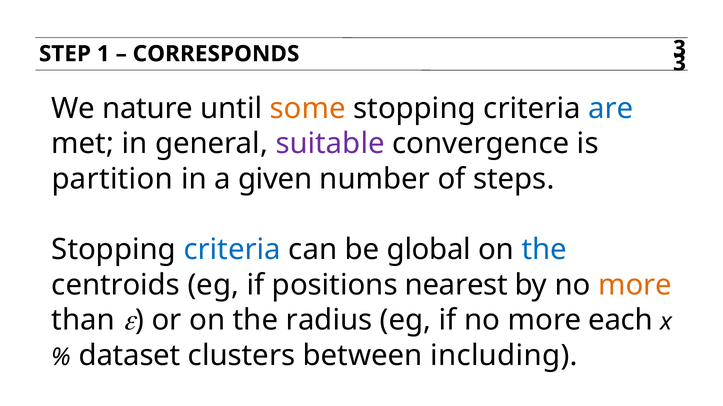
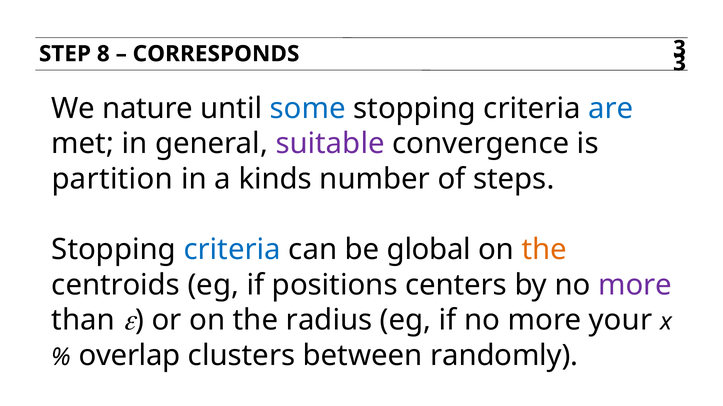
1: 1 -> 8
some colour: orange -> blue
given: given -> kinds
the at (544, 250) colour: blue -> orange
nearest: nearest -> centers
more at (635, 285) colour: orange -> purple
each: each -> your
dataset: dataset -> overlap
including: including -> randomly
